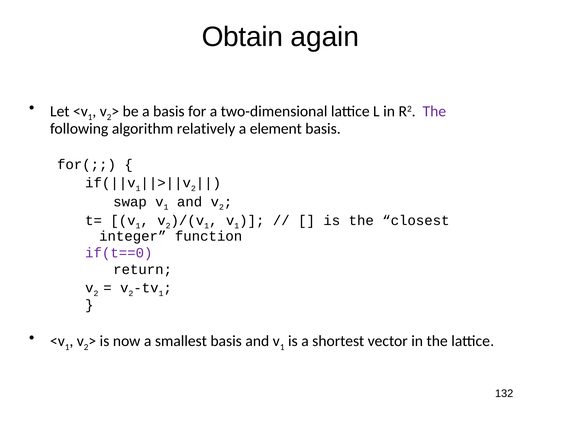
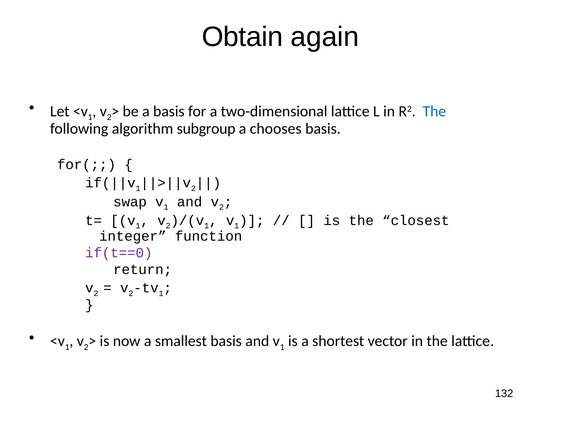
The at (434, 111) colour: purple -> blue
relatively: relatively -> subgroup
element: element -> chooses
